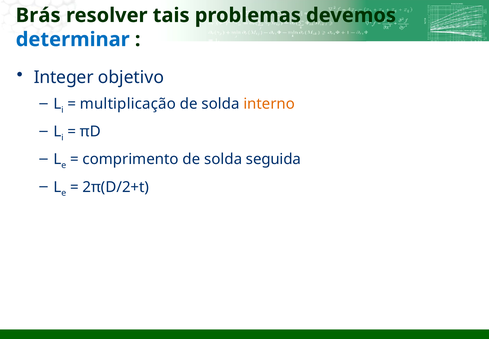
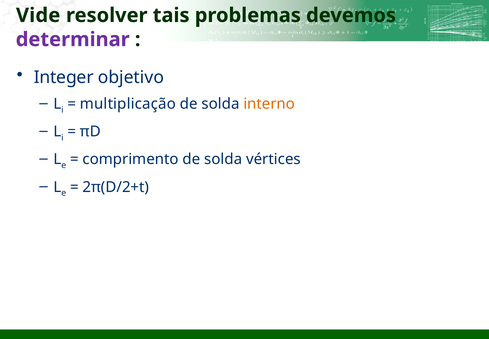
Brás: Brás -> Vide
determinar colour: blue -> purple
seguida: seguida -> vértices
